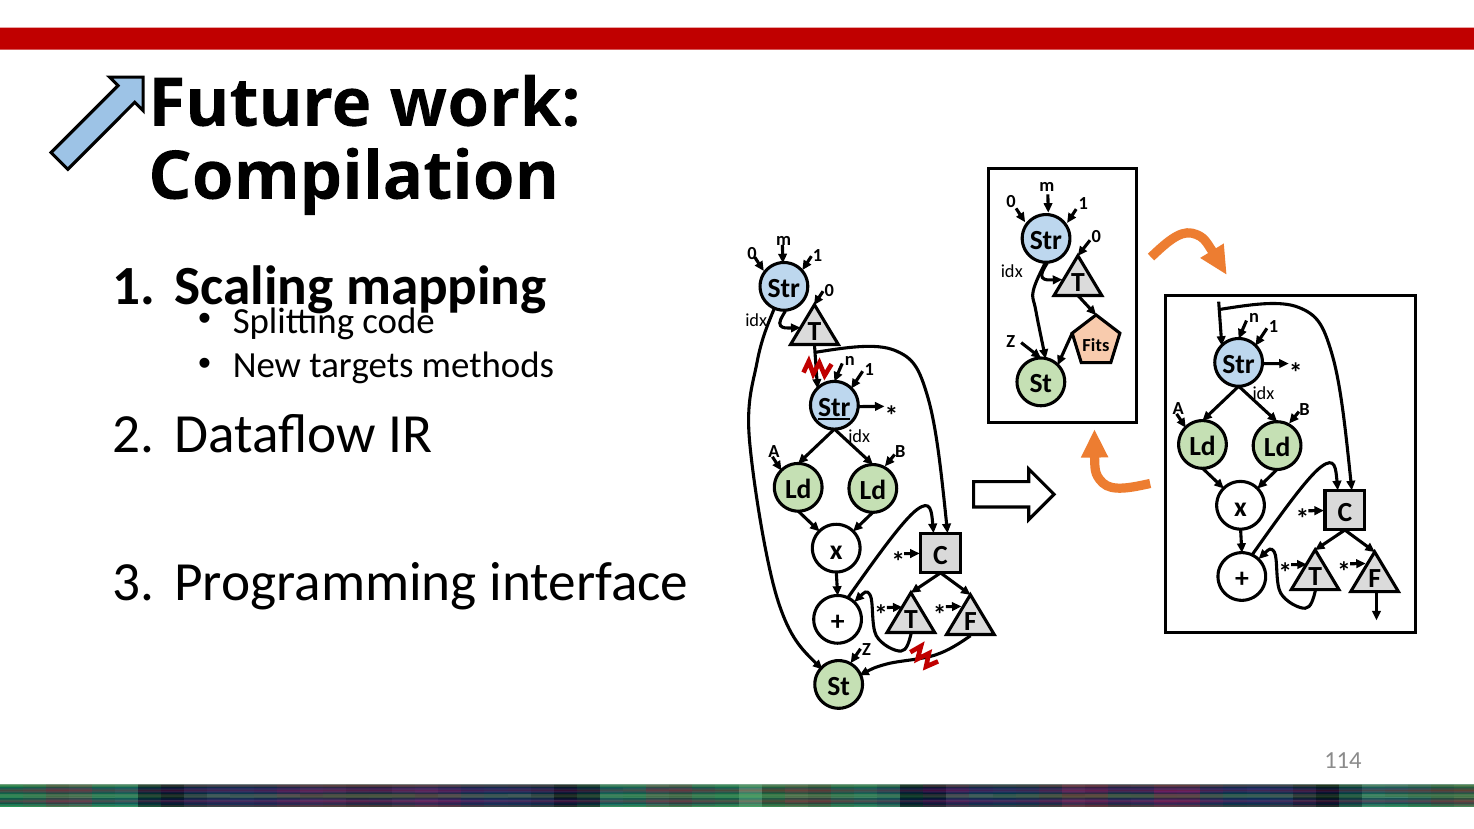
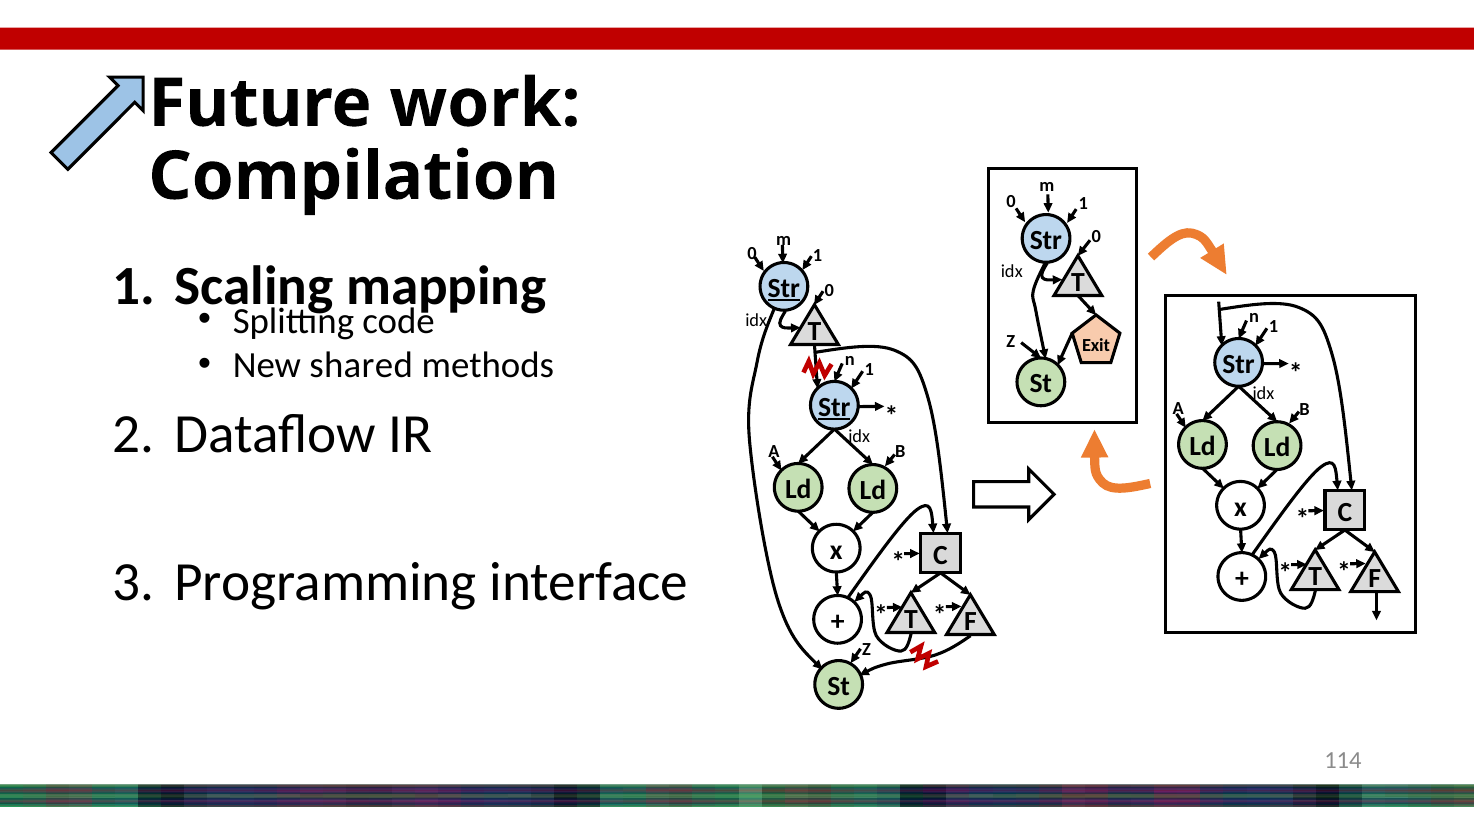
Str at (784, 288) underline: none -> present
Fits: Fits -> Exit
targets: targets -> shared
